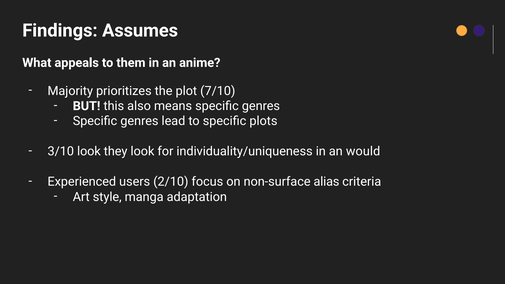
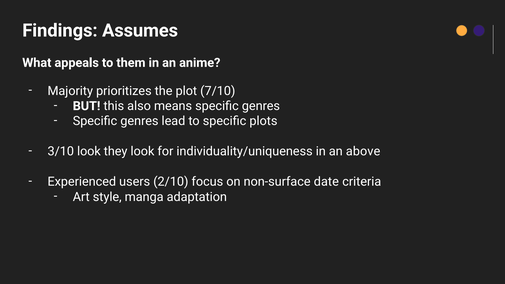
would: would -> above
alias: alias -> date
